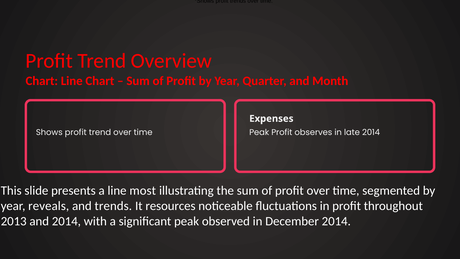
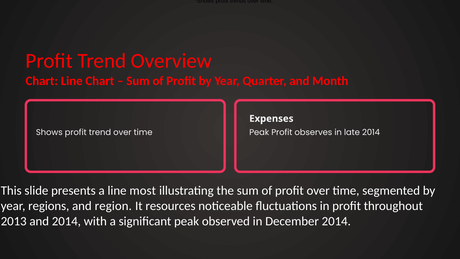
reveals: reveals -> regions
and trends: trends -> region
